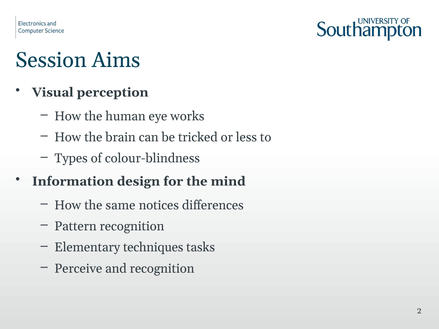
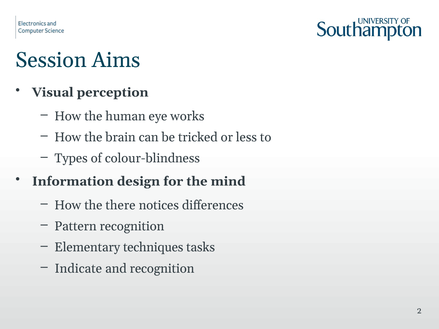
same: same -> there
Perceive: Perceive -> Indicate
